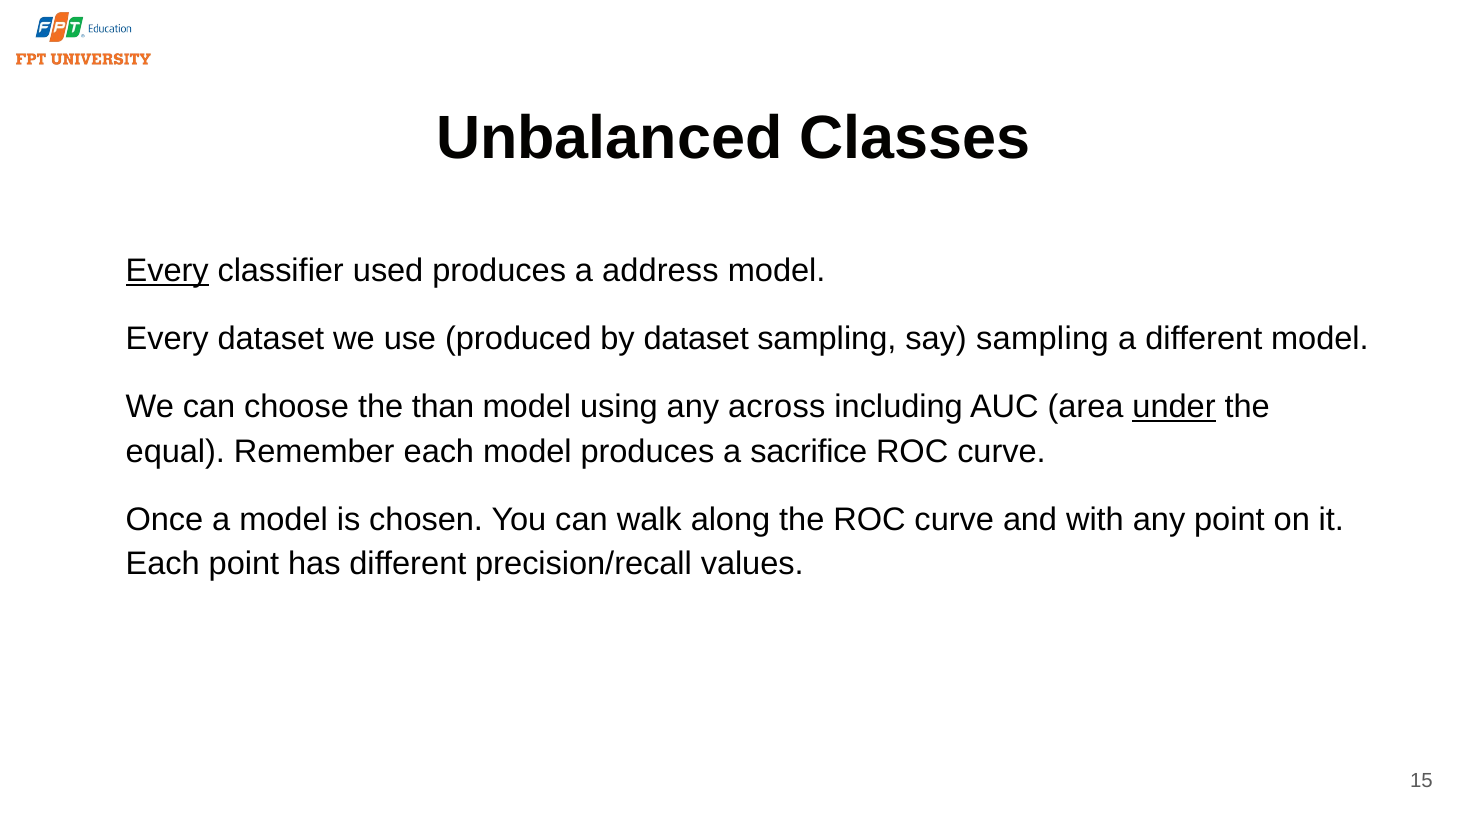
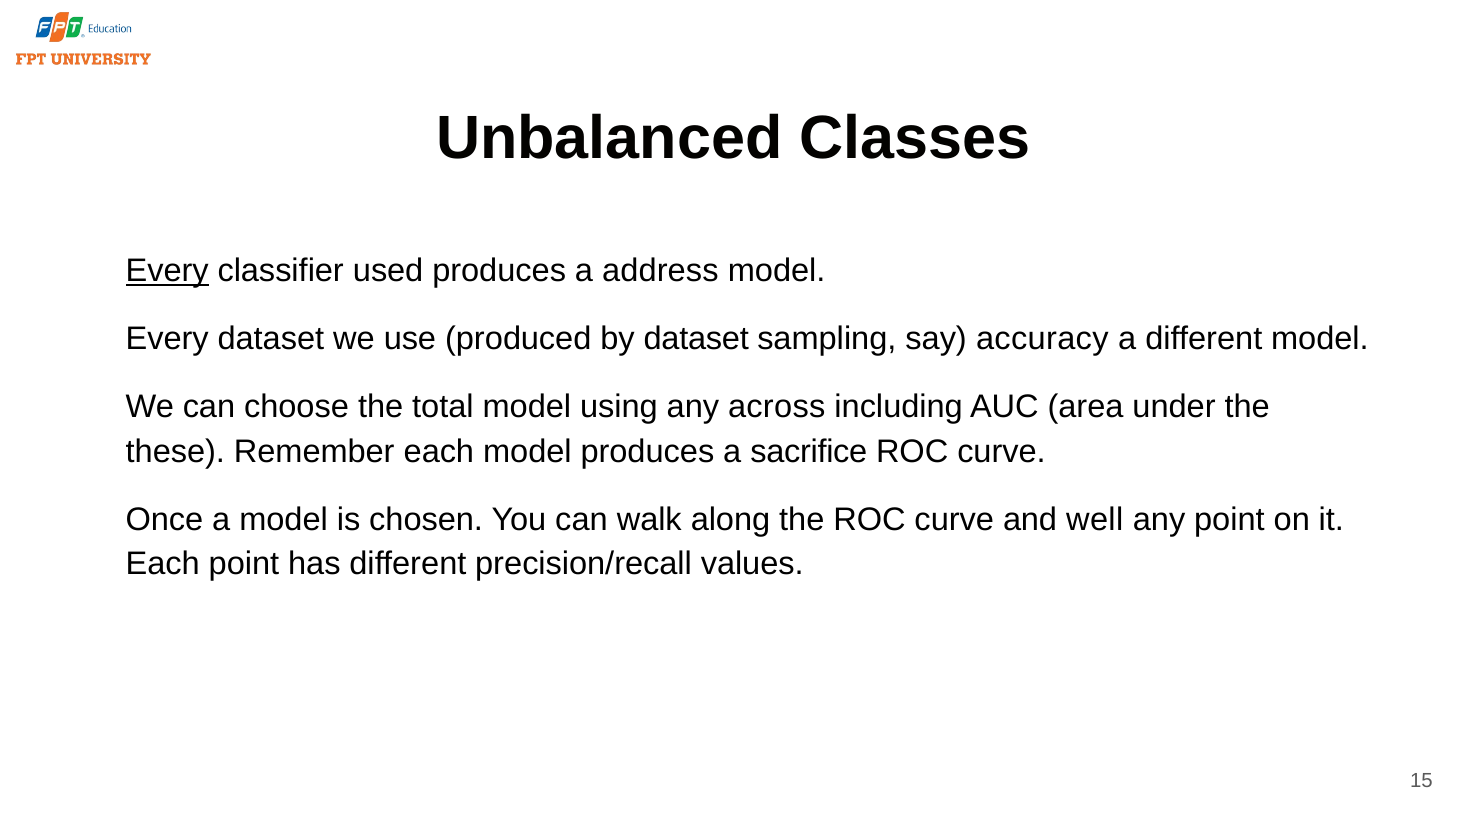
say sampling: sampling -> accuracy
than: than -> total
under underline: present -> none
equal: equal -> these
with: with -> well
